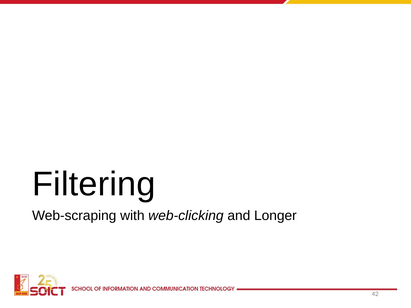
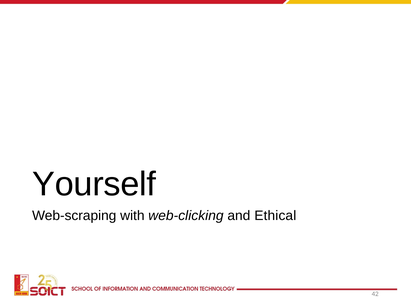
Filtering: Filtering -> Yourself
Longer: Longer -> Ethical
